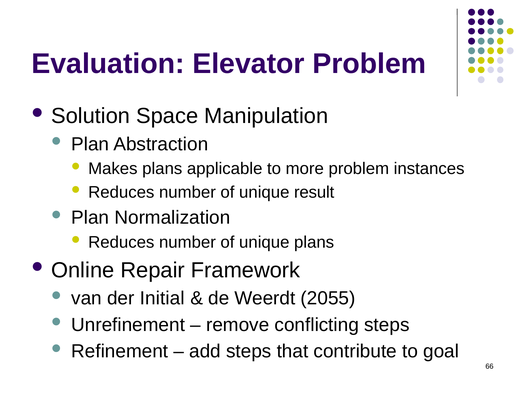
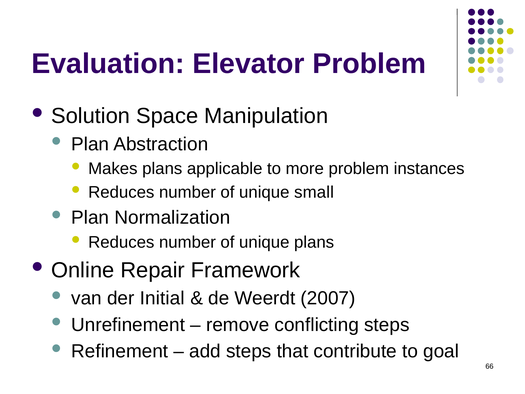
result: result -> small
2055: 2055 -> 2007
